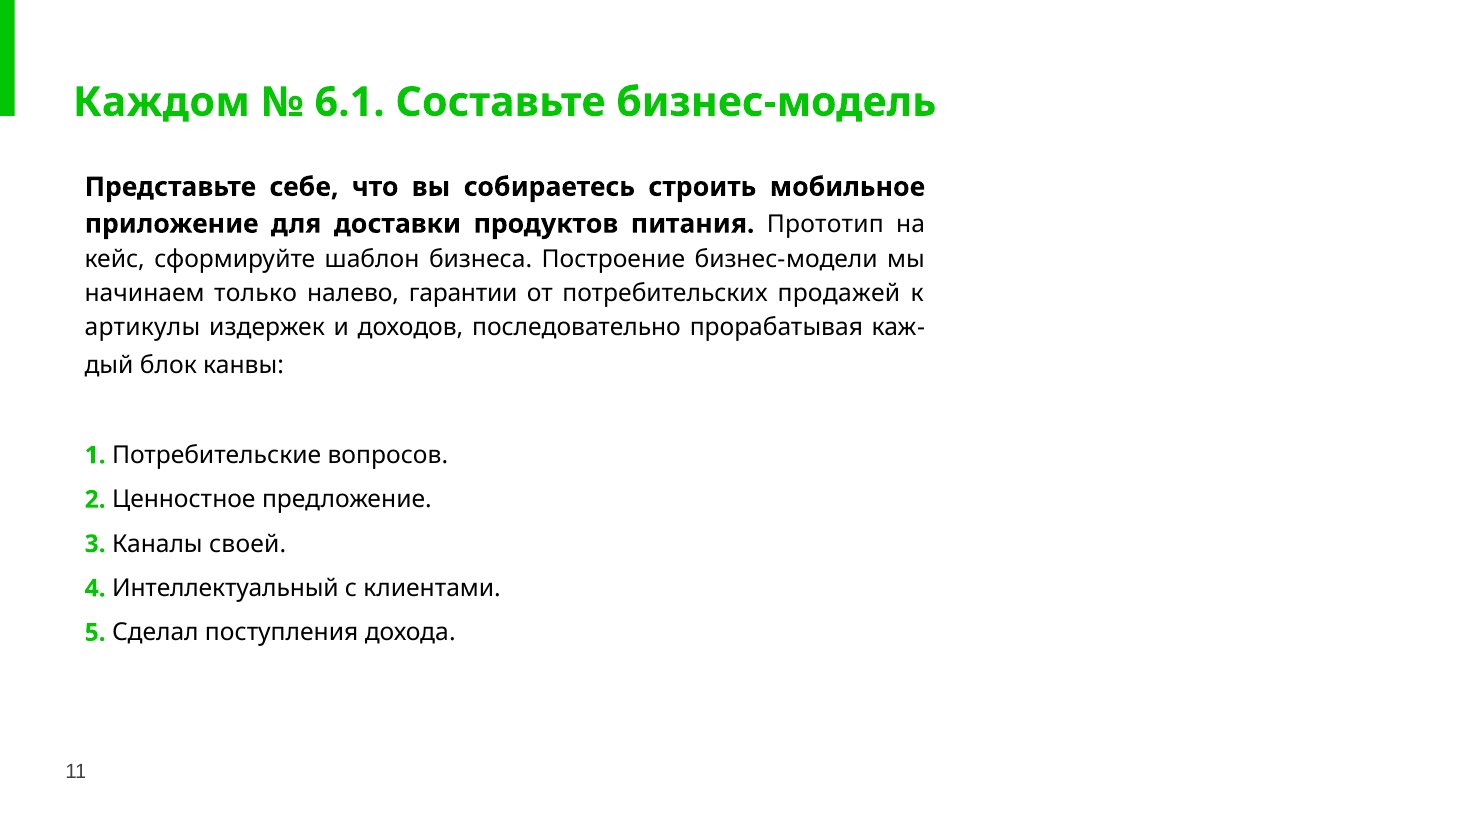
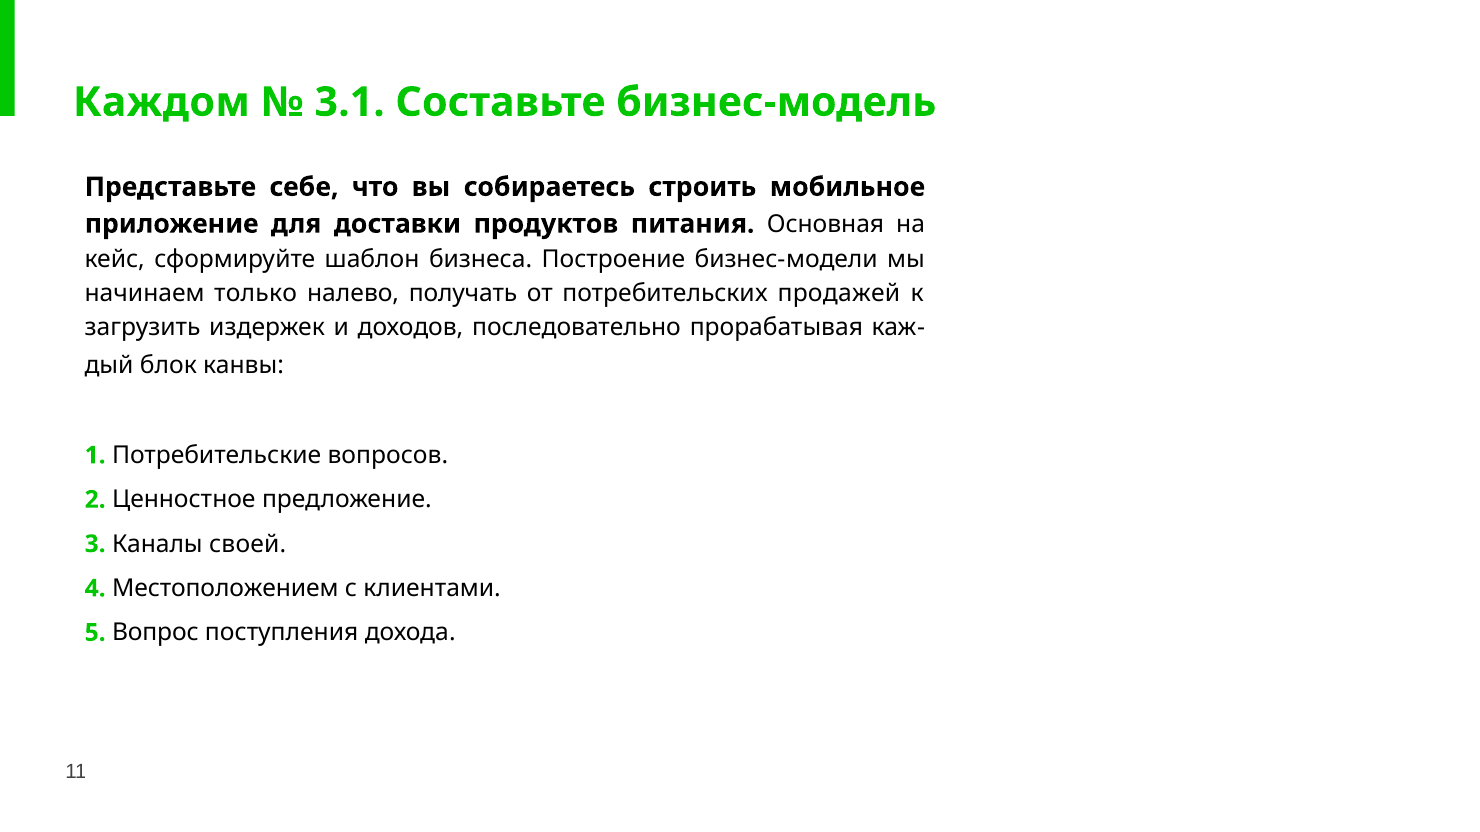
6.1: 6.1 -> 3.1
Прототип: Прототип -> Основная
гарантии: гарантии -> получать
артикулы: артикулы -> загрузить
Интеллектуальный: Интеллектуальный -> Местоположением
Сделал: Сделал -> Вопрос
